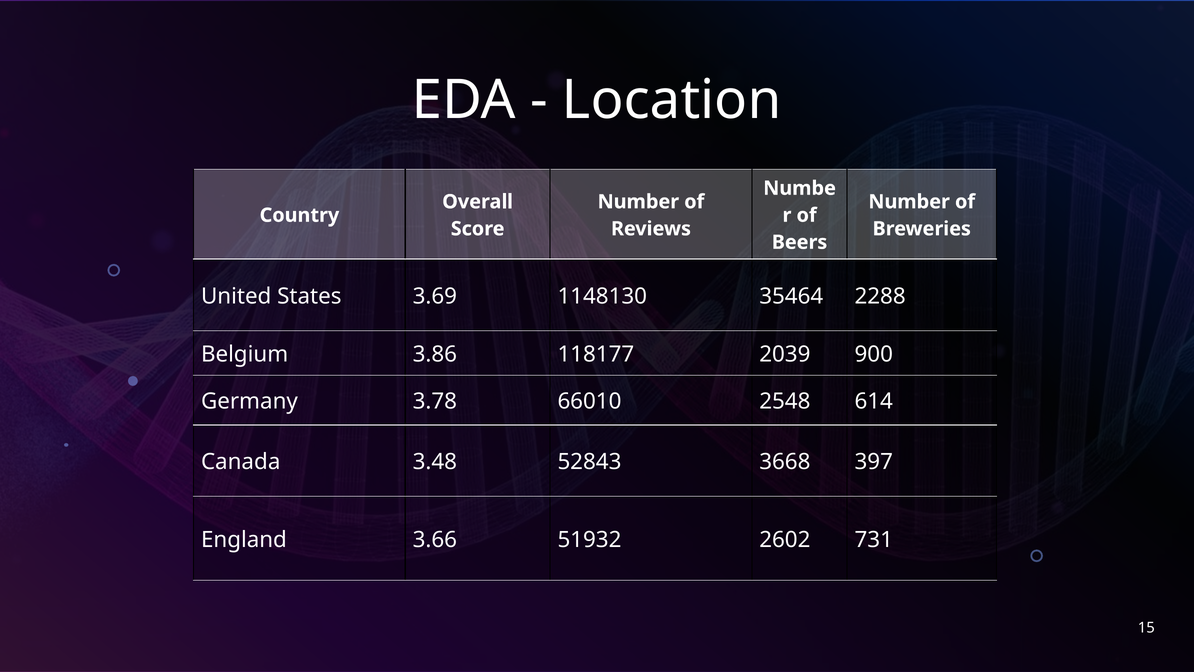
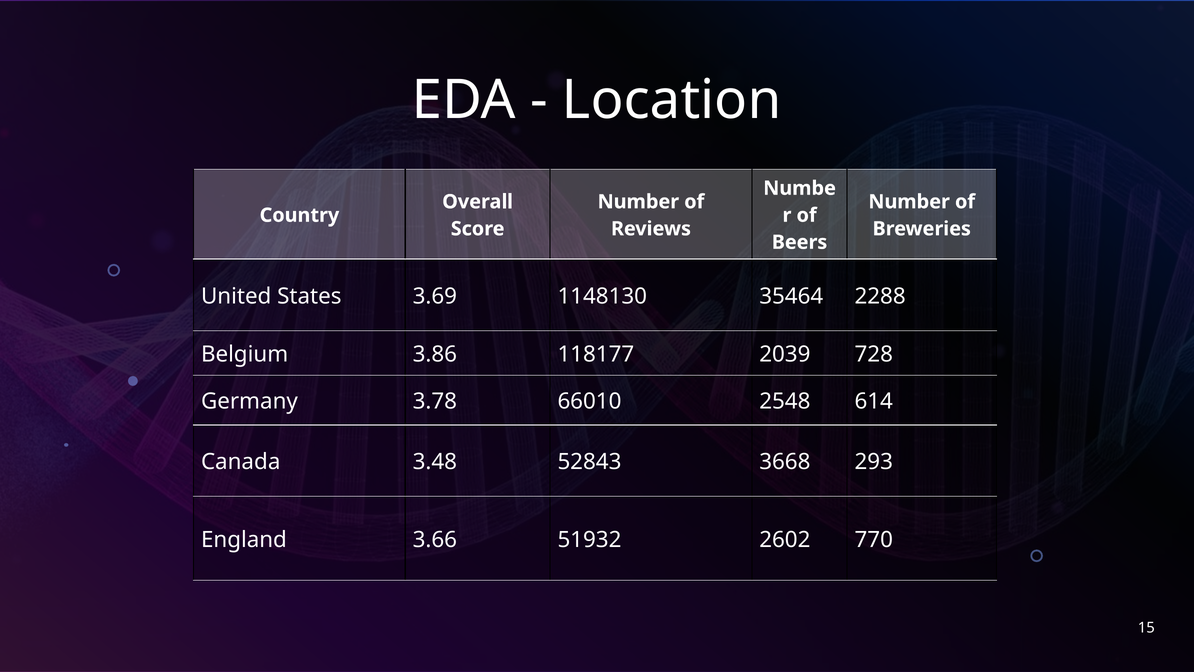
900: 900 -> 728
397: 397 -> 293
731: 731 -> 770
